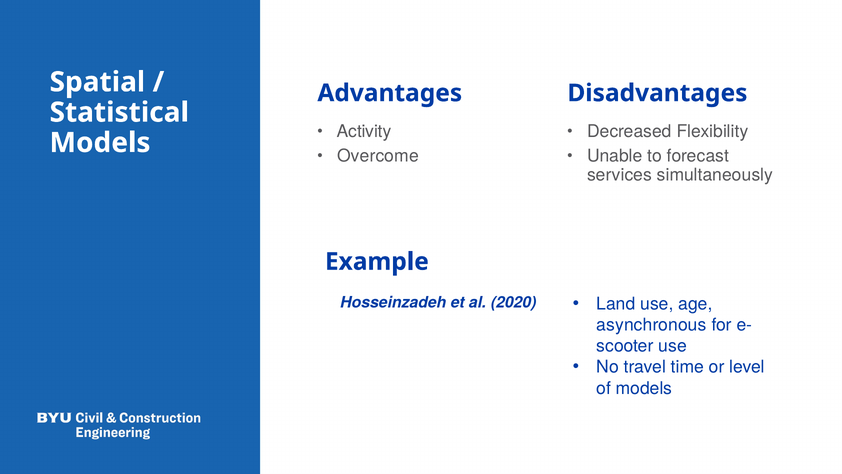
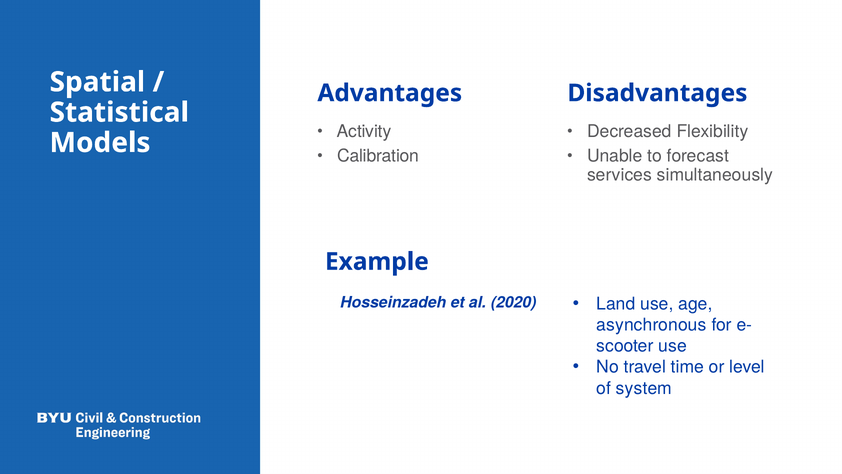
Overcome: Overcome -> Calibration
of models: models -> system
